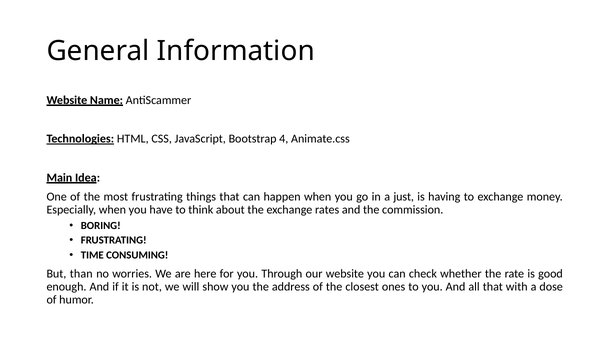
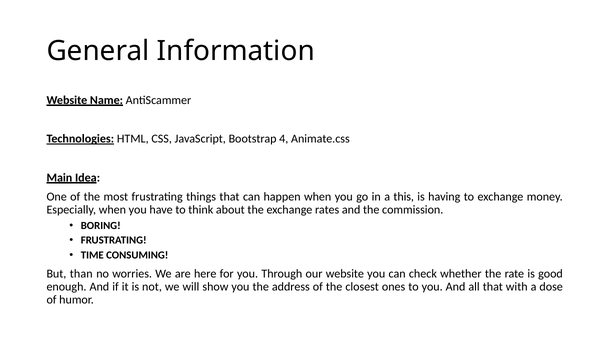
just: just -> this
